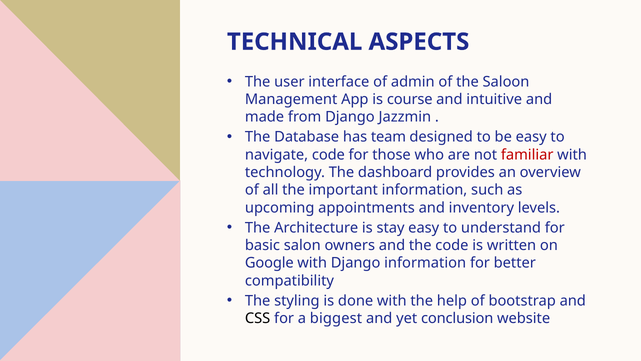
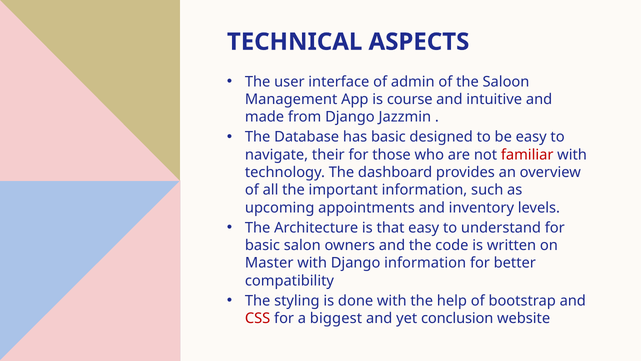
has team: team -> basic
navigate code: code -> their
stay: stay -> that
Google: Google -> Master
CSS colour: black -> red
